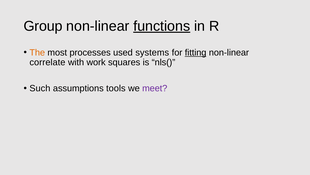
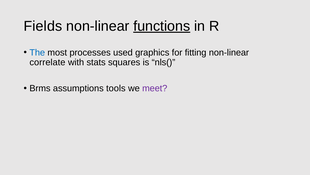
Group: Group -> Fields
The colour: orange -> blue
systems: systems -> graphics
fitting underline: present -> none
work: work -> stats
Such: Such -> Brms
